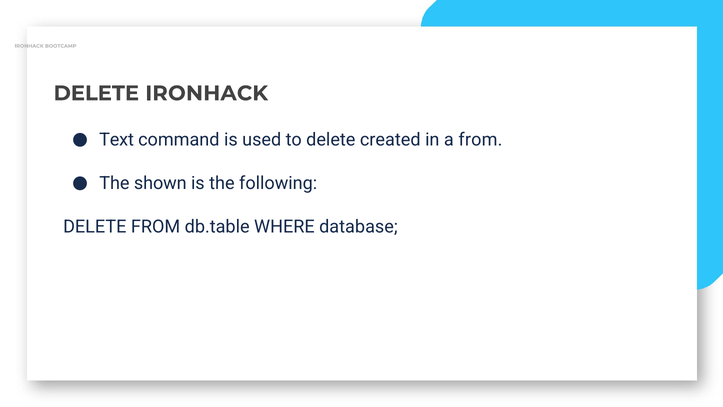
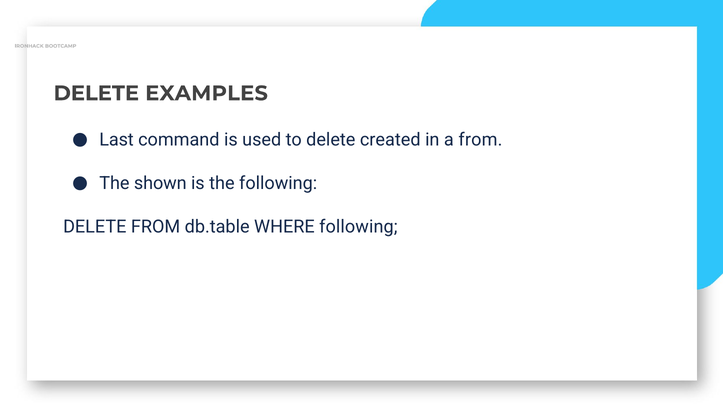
DELETE IRONHACK: IRONHACK -> EXAMPLES
Text: Text -> Last
WHERE database: database -> following
